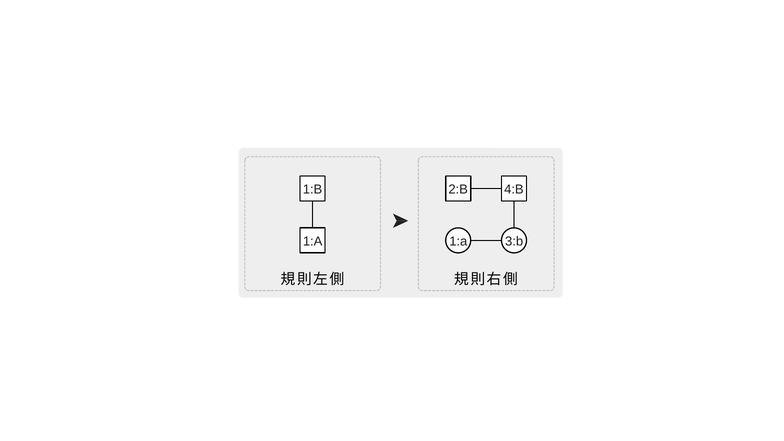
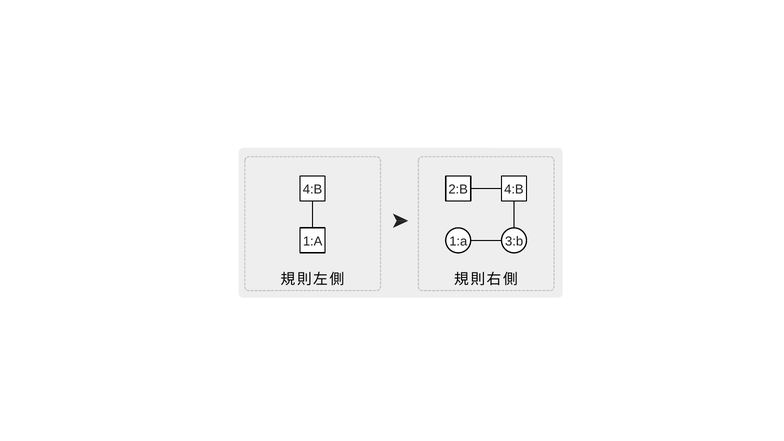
1:B at (313, 189): 1:B -> 4:B
